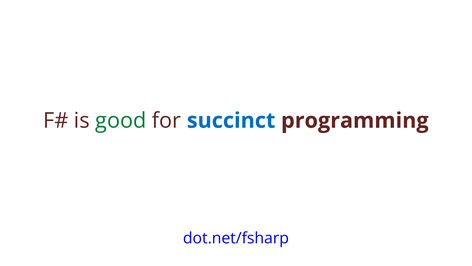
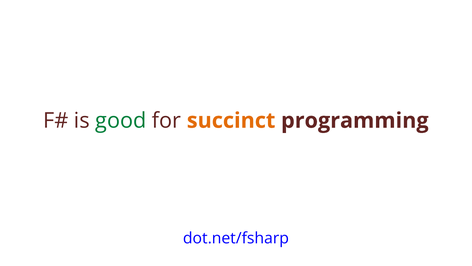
succinct colour: blue -> orange
